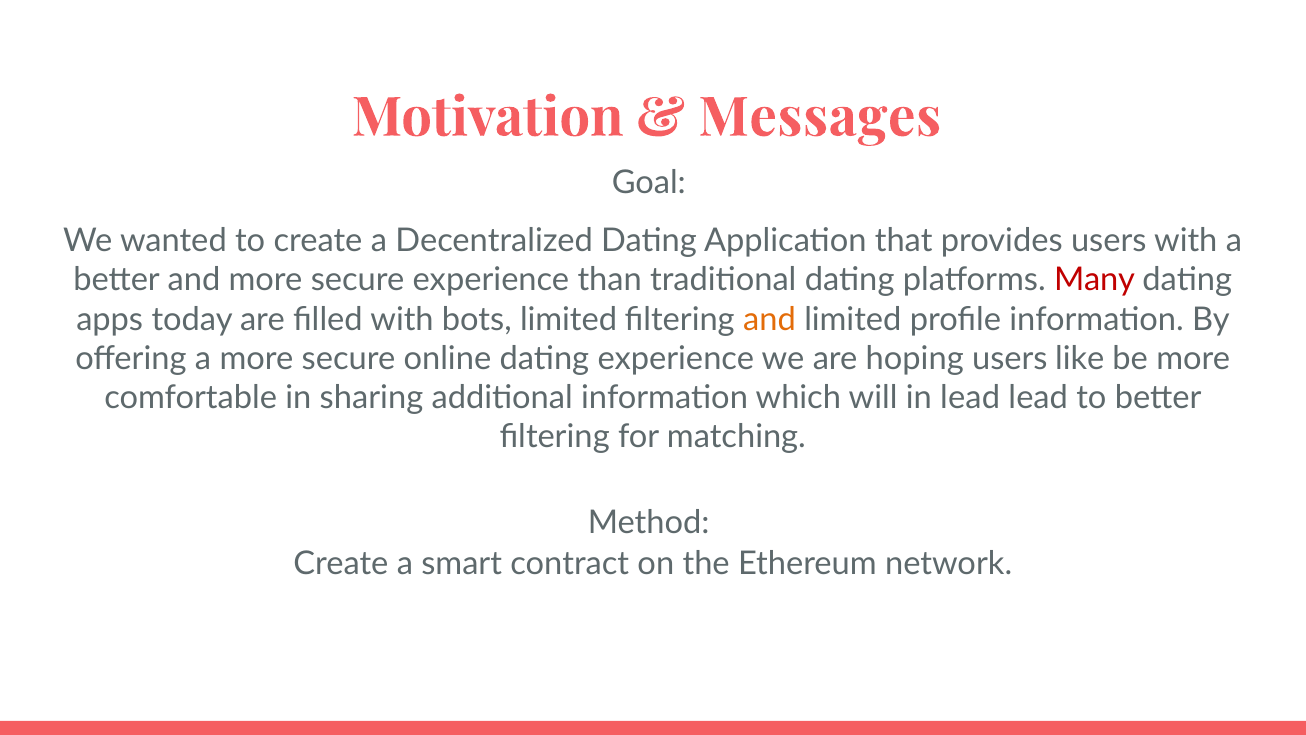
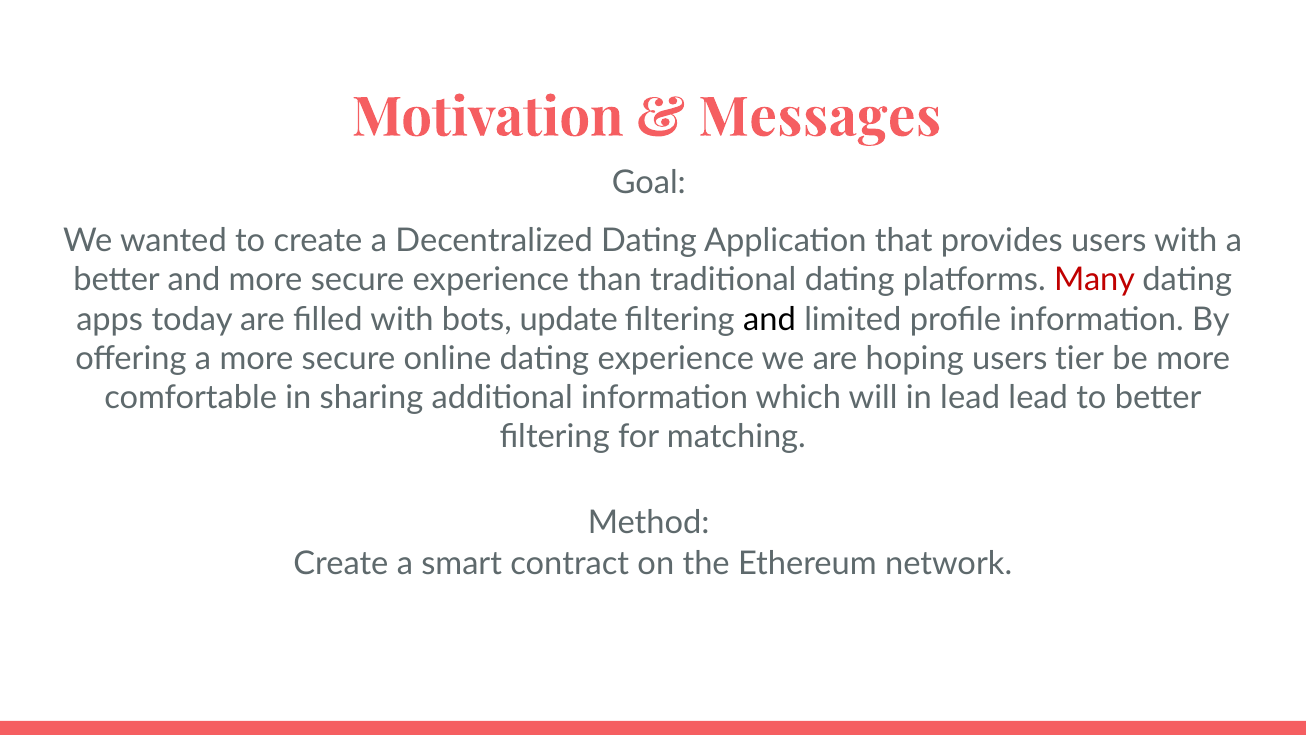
bots limited: limited -> update
and at (770, 319) colour: orange -> black
like: like -> tier
